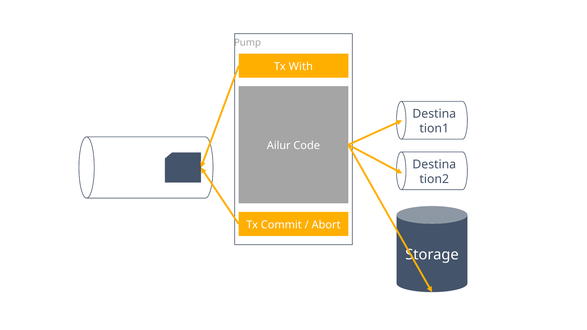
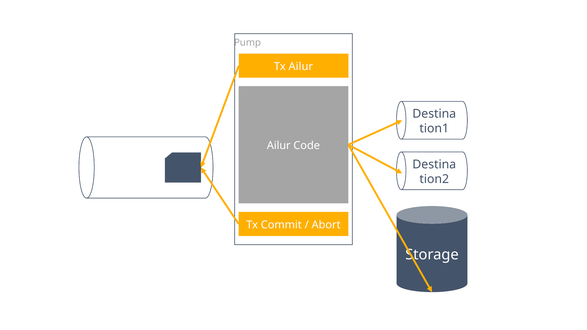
Tx With: With -> Ailur
